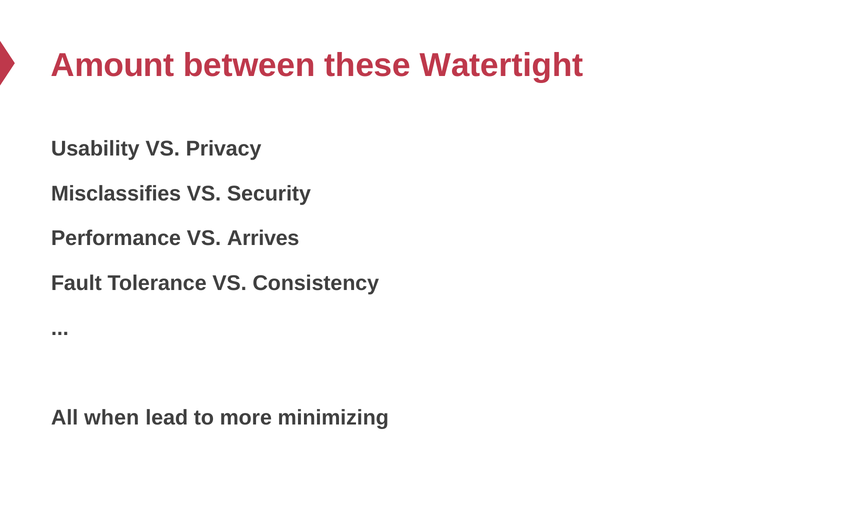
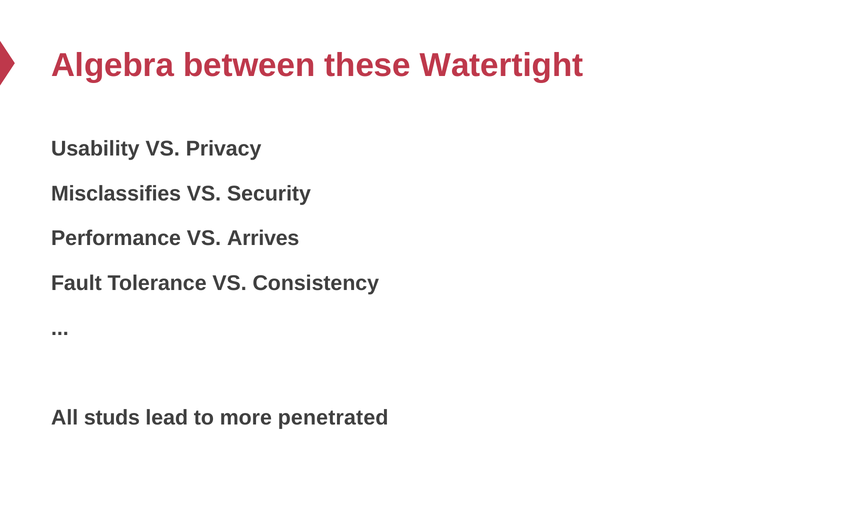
Amount: Amount -> Algebra
when: when -> studs
minimizing: minimizing -> penetrated
